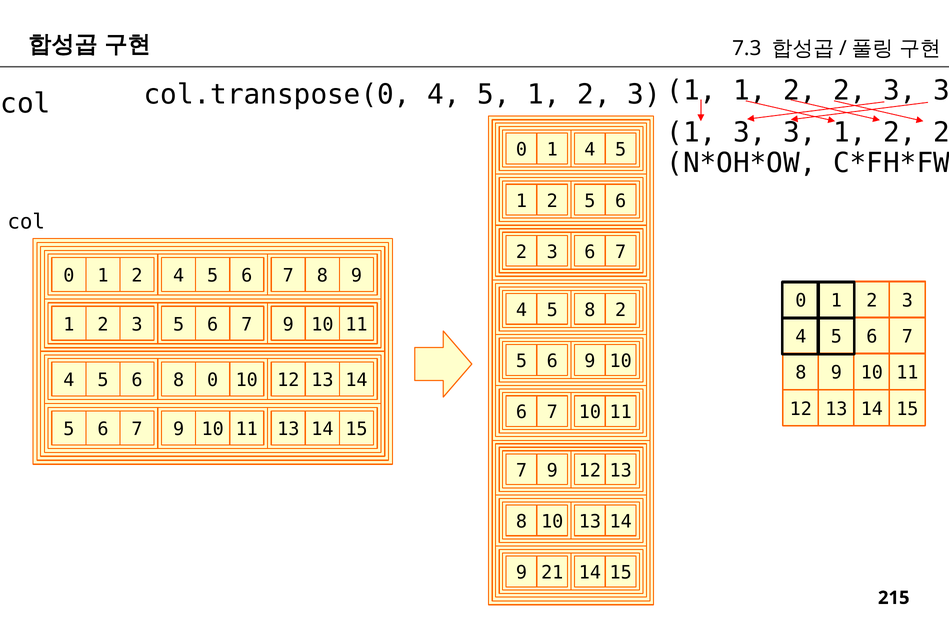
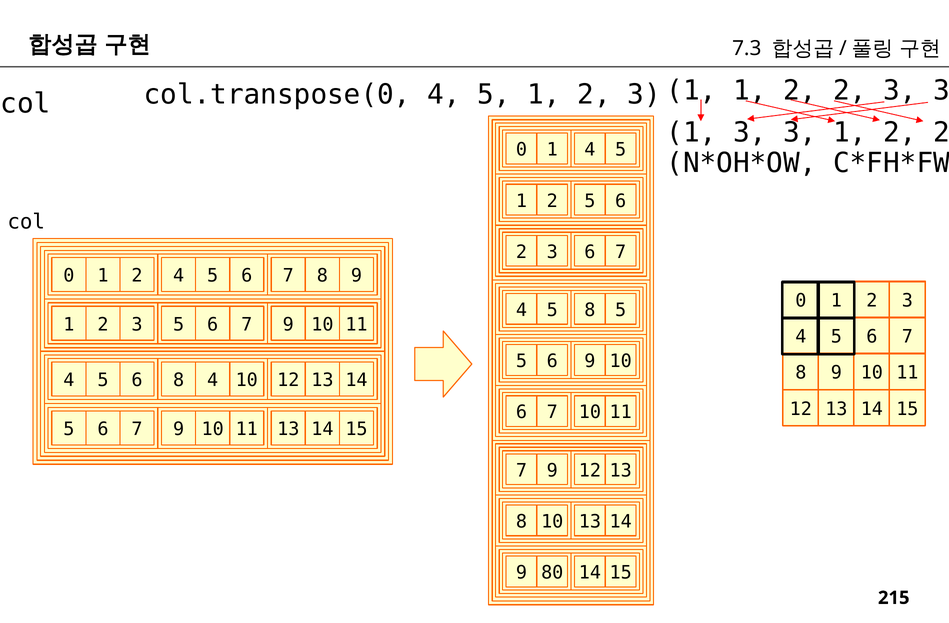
8 2: 2 -> 5
8 0: 0 -> 4
21: 21 -> 80
